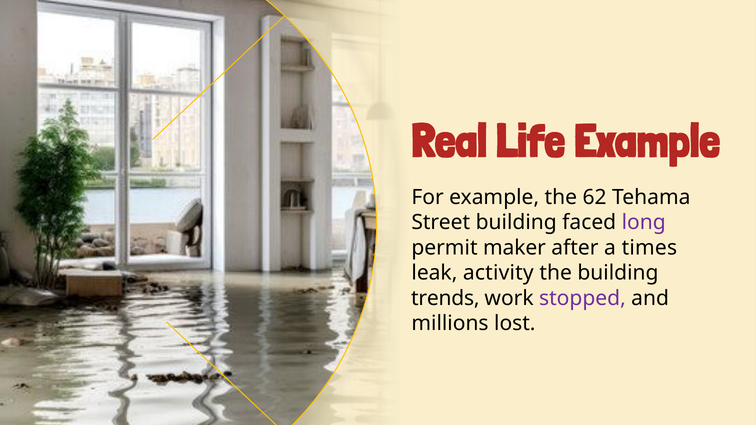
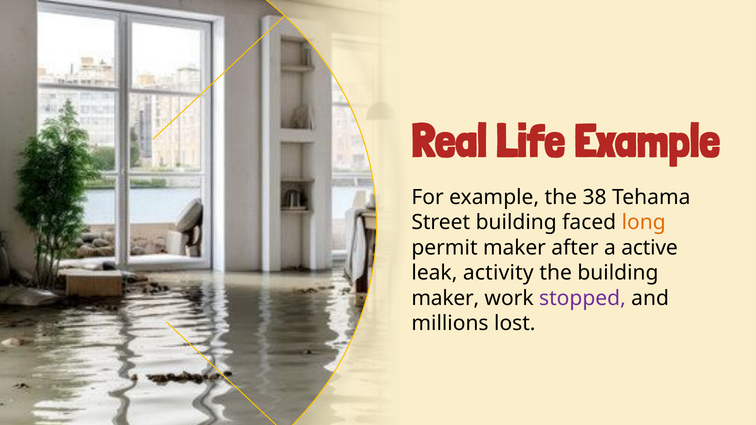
62: 62 -> 38
long at (644, 223) colour: purple -> orange
times: times -> active
trends at (445, 298): trends -> maker
